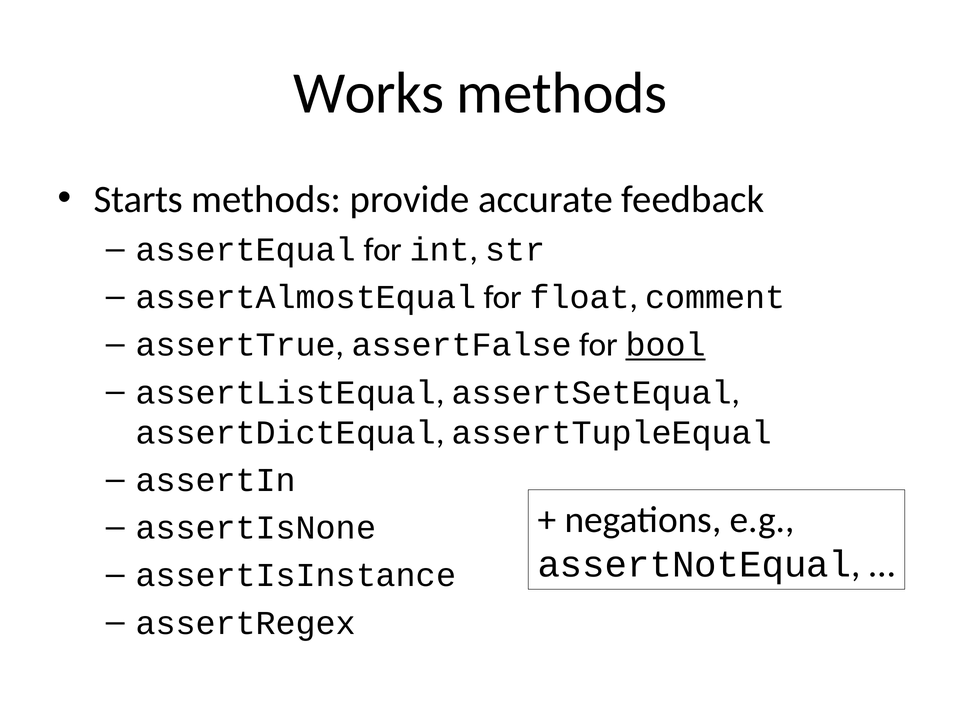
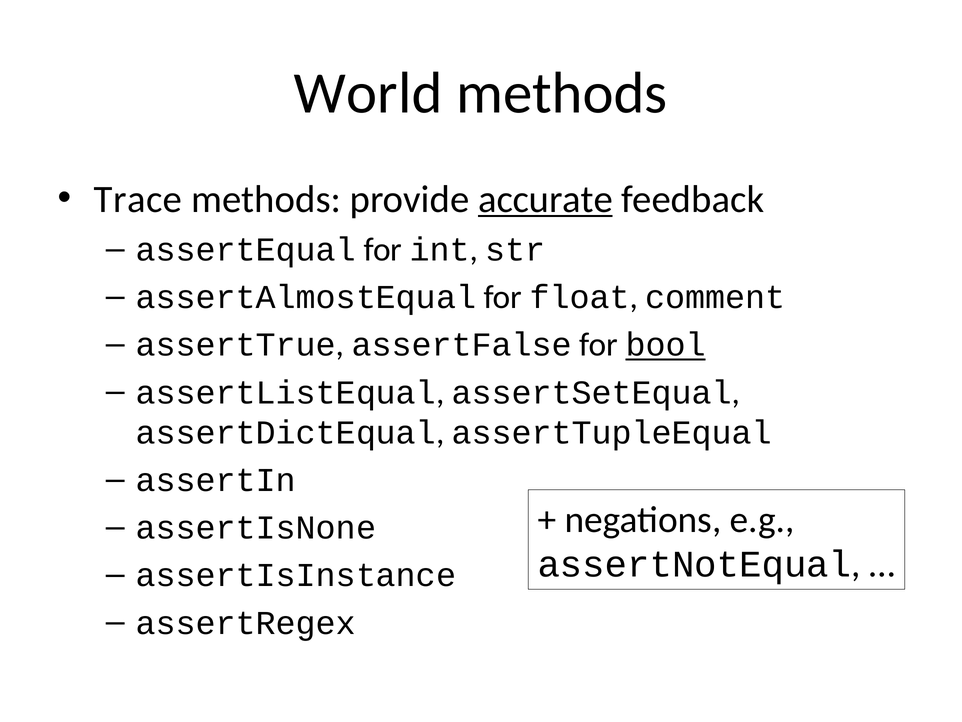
Works: Works -> World
Starts: Starts -> Trace
accurate underline: none -> present
